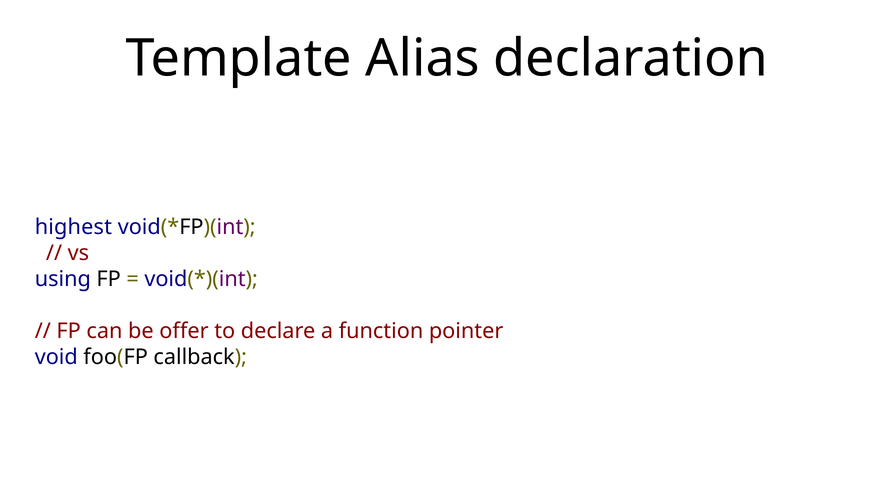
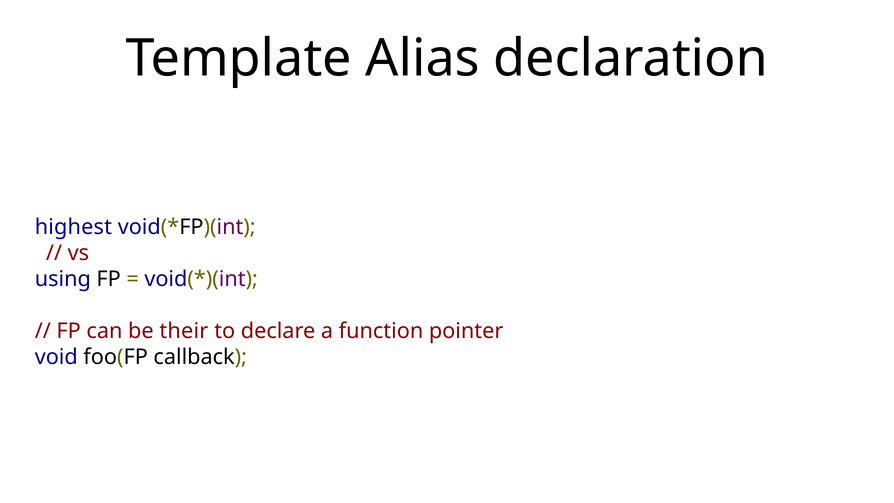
offer: offer -> their
